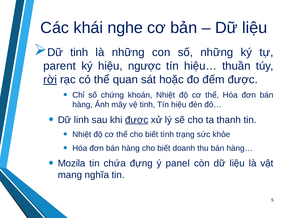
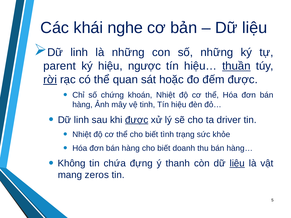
tinh at (79, 53): tinh -> linh
thuần underline: none -> present
thanh: thanh -> driver
Mozila: Mozila -> Không
panel: panel -> thanh
liệu at (237, 163) underline: none -> present
nghĩa: nghĩa -> zeros
